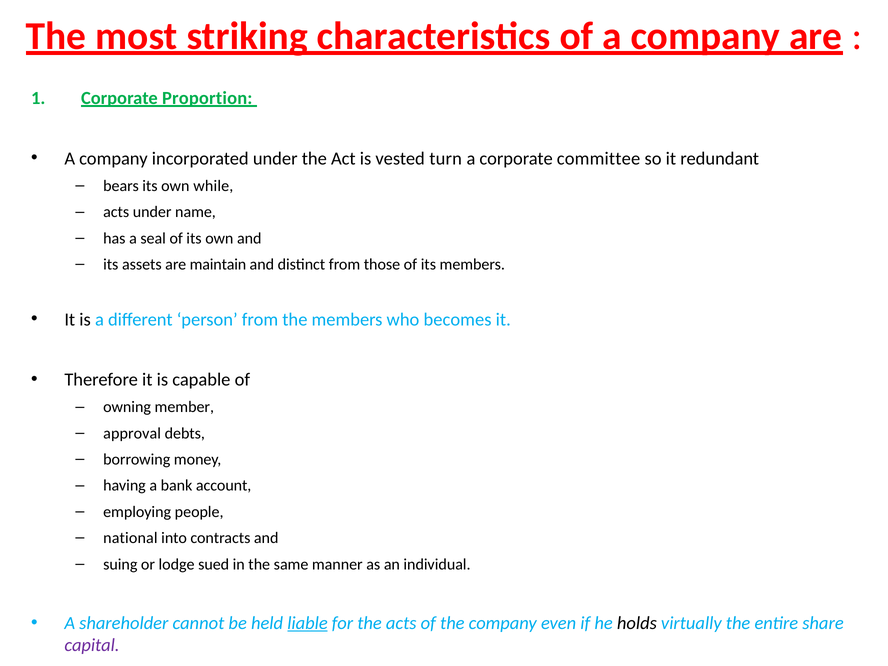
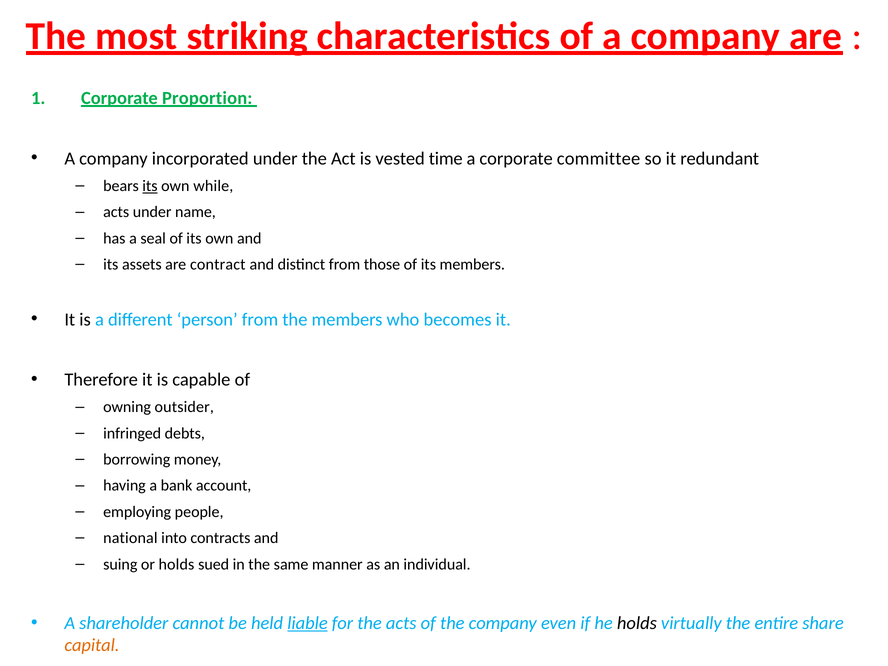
turn: turn -> time
its at (150, 186) underline: none -> present
maintain: maintain -> contract
member: member -> outsider
approval: approval -> infringed
or lodge: lodge -> holds
capital colour: purple -> orange
